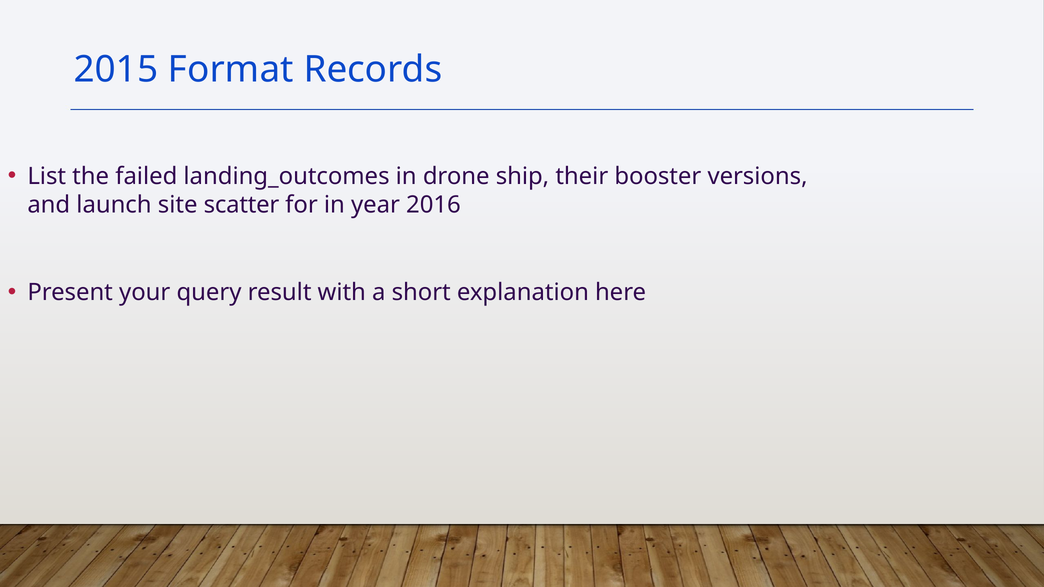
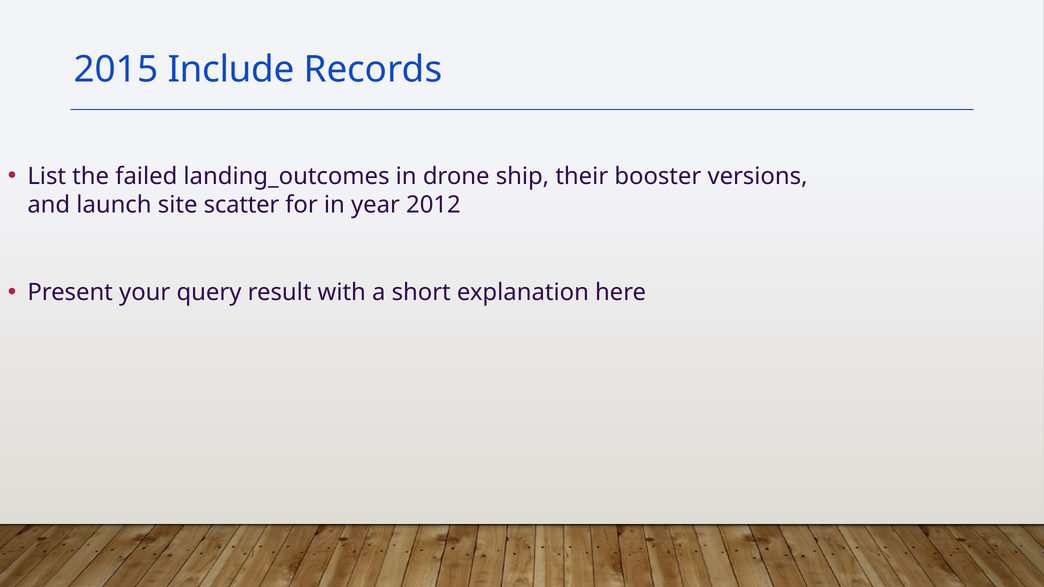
Format: Format -> Include
2016: 2016 -> 2012
